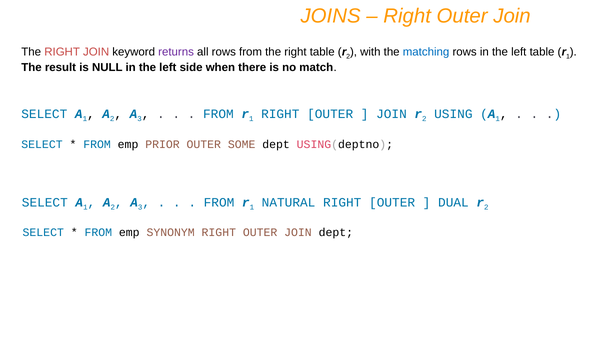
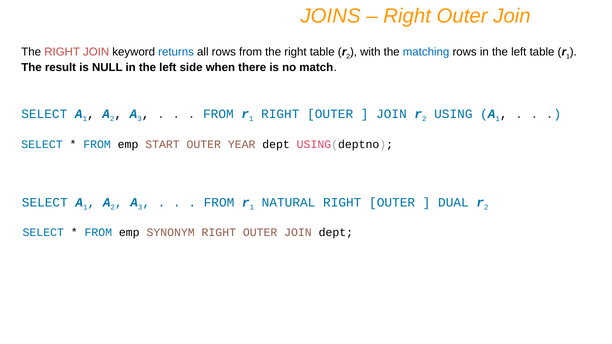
returns colour: purple -> blue
PRIOR: PRIOR -> START
SOME: SOME -> YEAR
